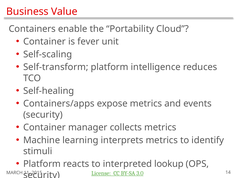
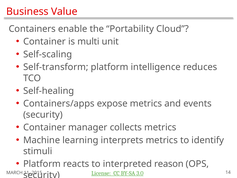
fever: fever -> multi
lookup: lookup -> reason
